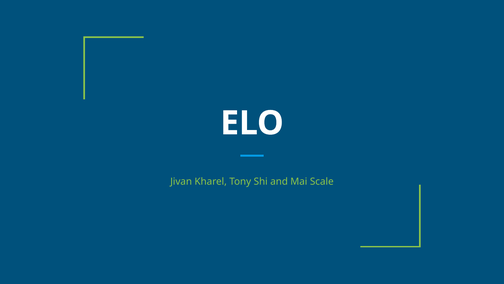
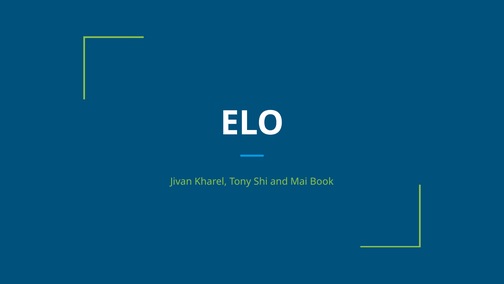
Scale: Scale -> Book
